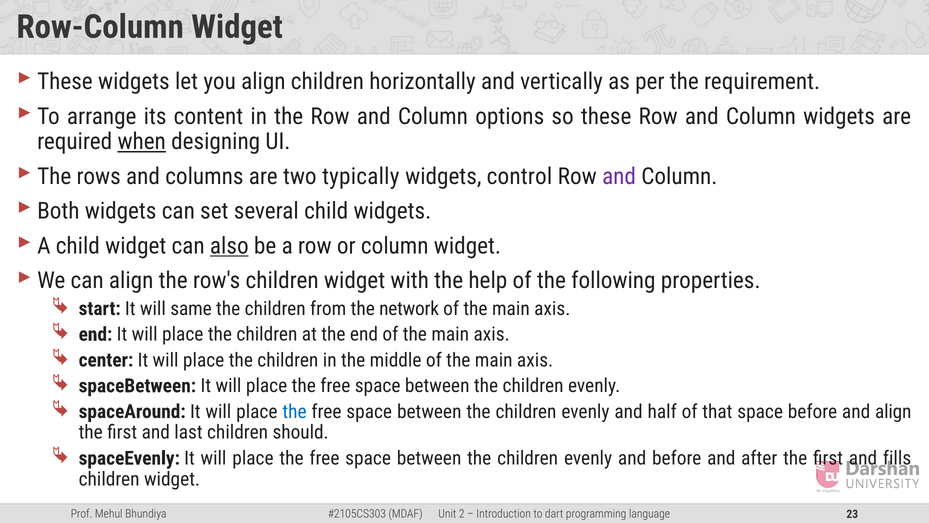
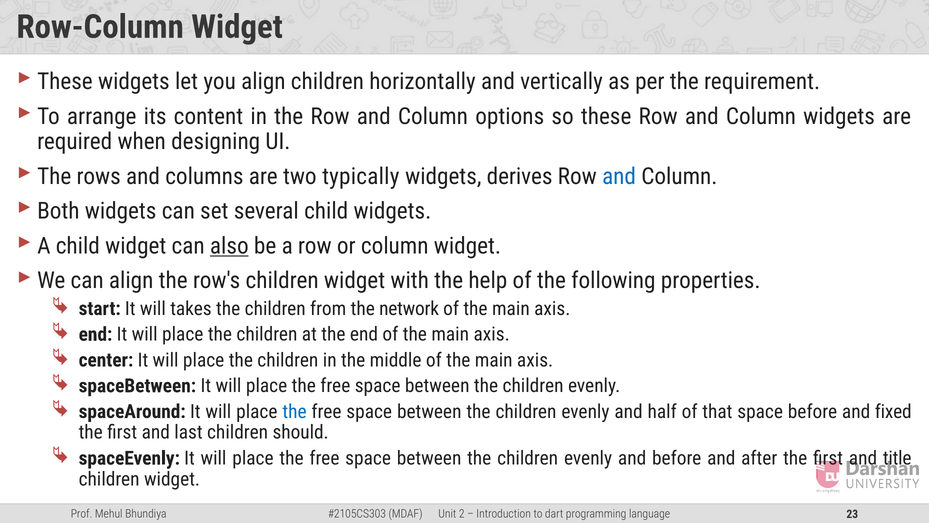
when underline: present -> none
control: control -> derives
and at (619, 176) colour: purple -> blue
same: same -> takes
and align: align -> fixed
fills: fills -> title
